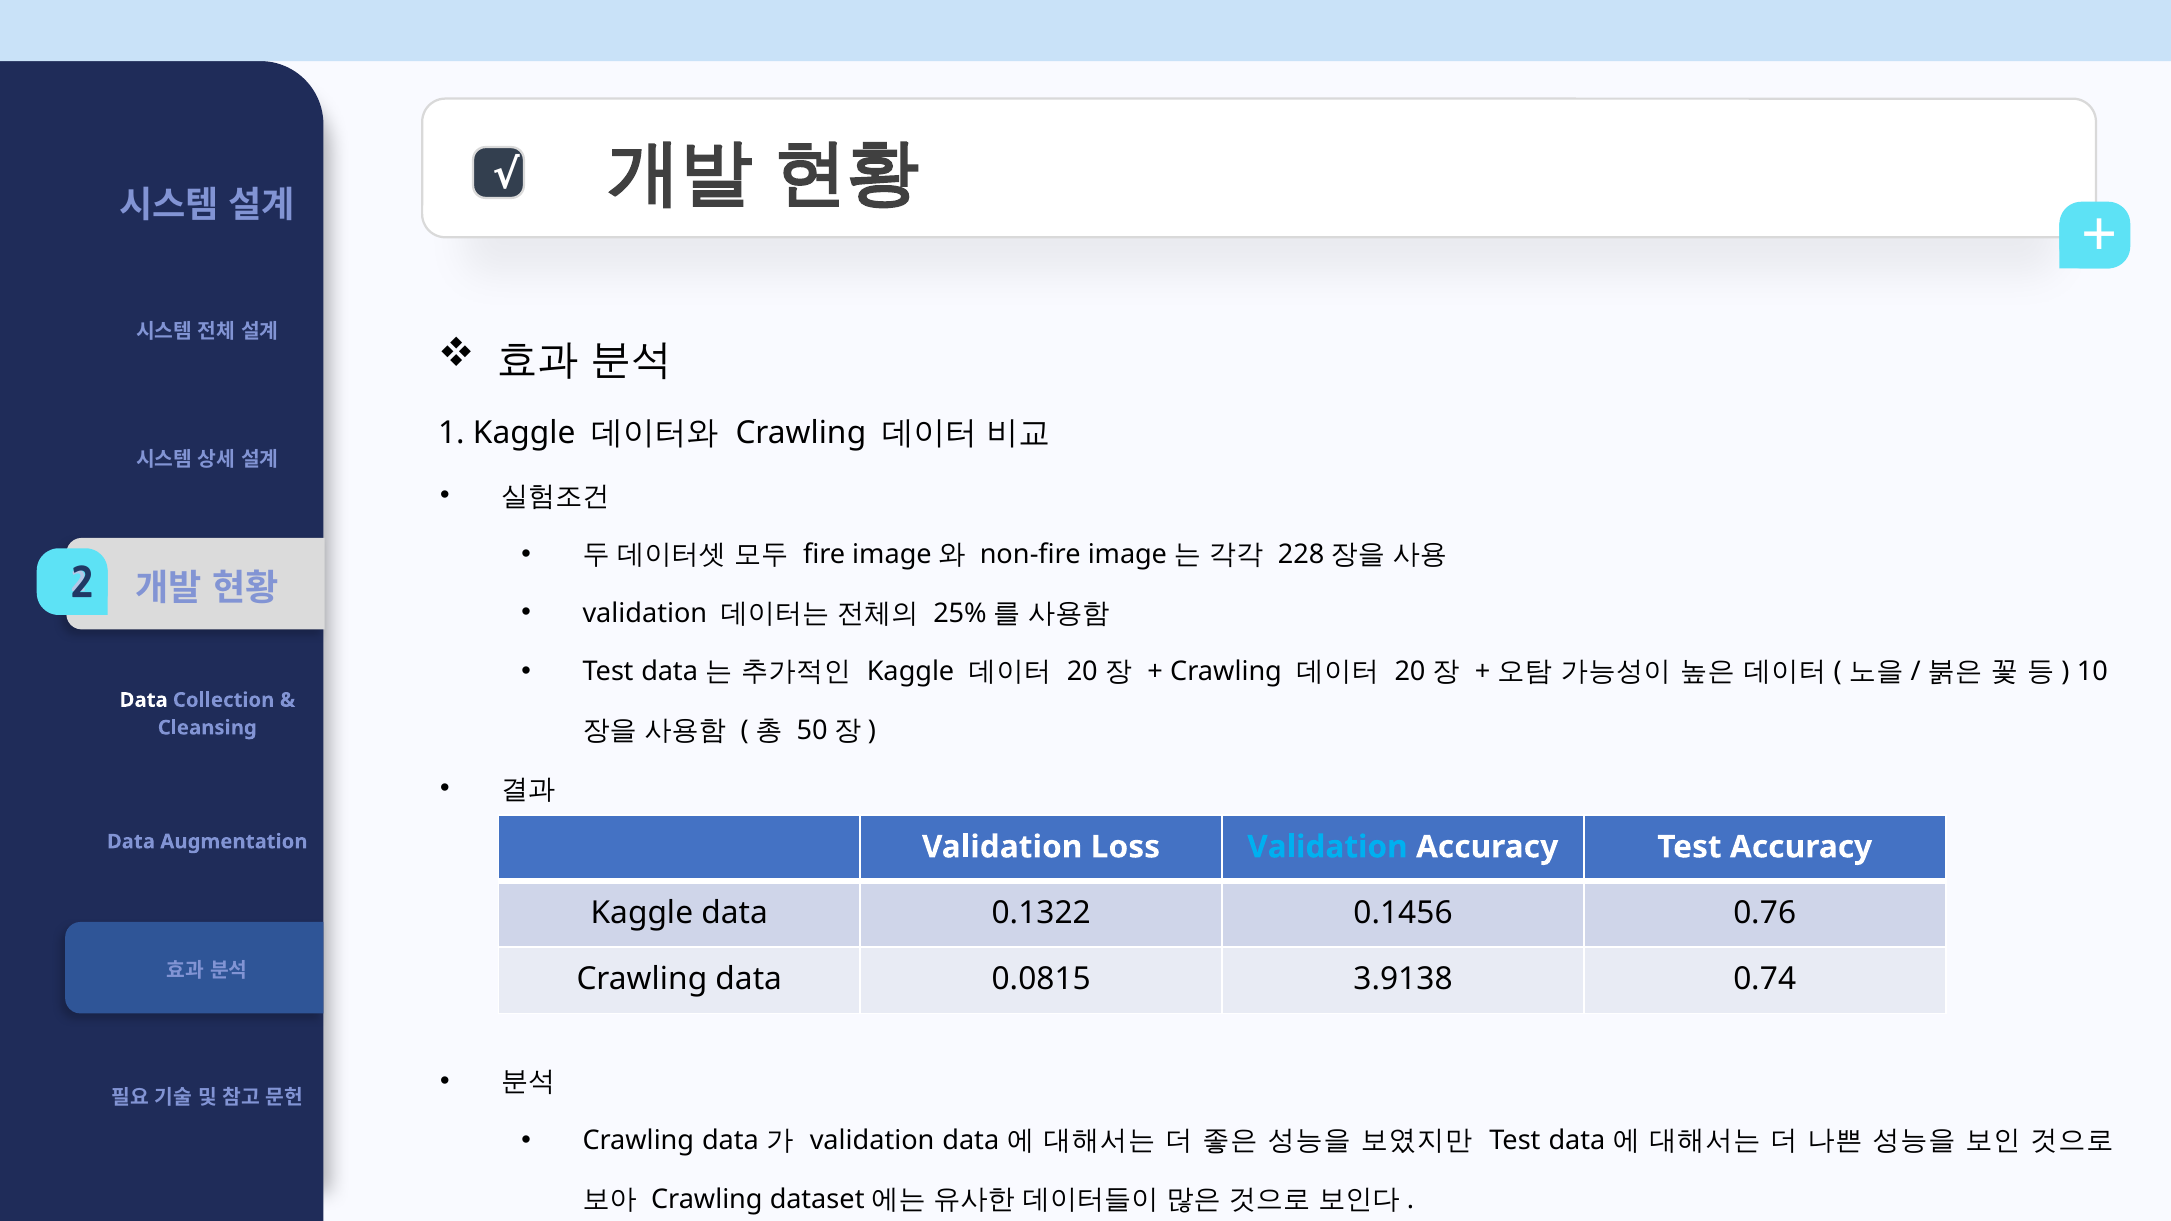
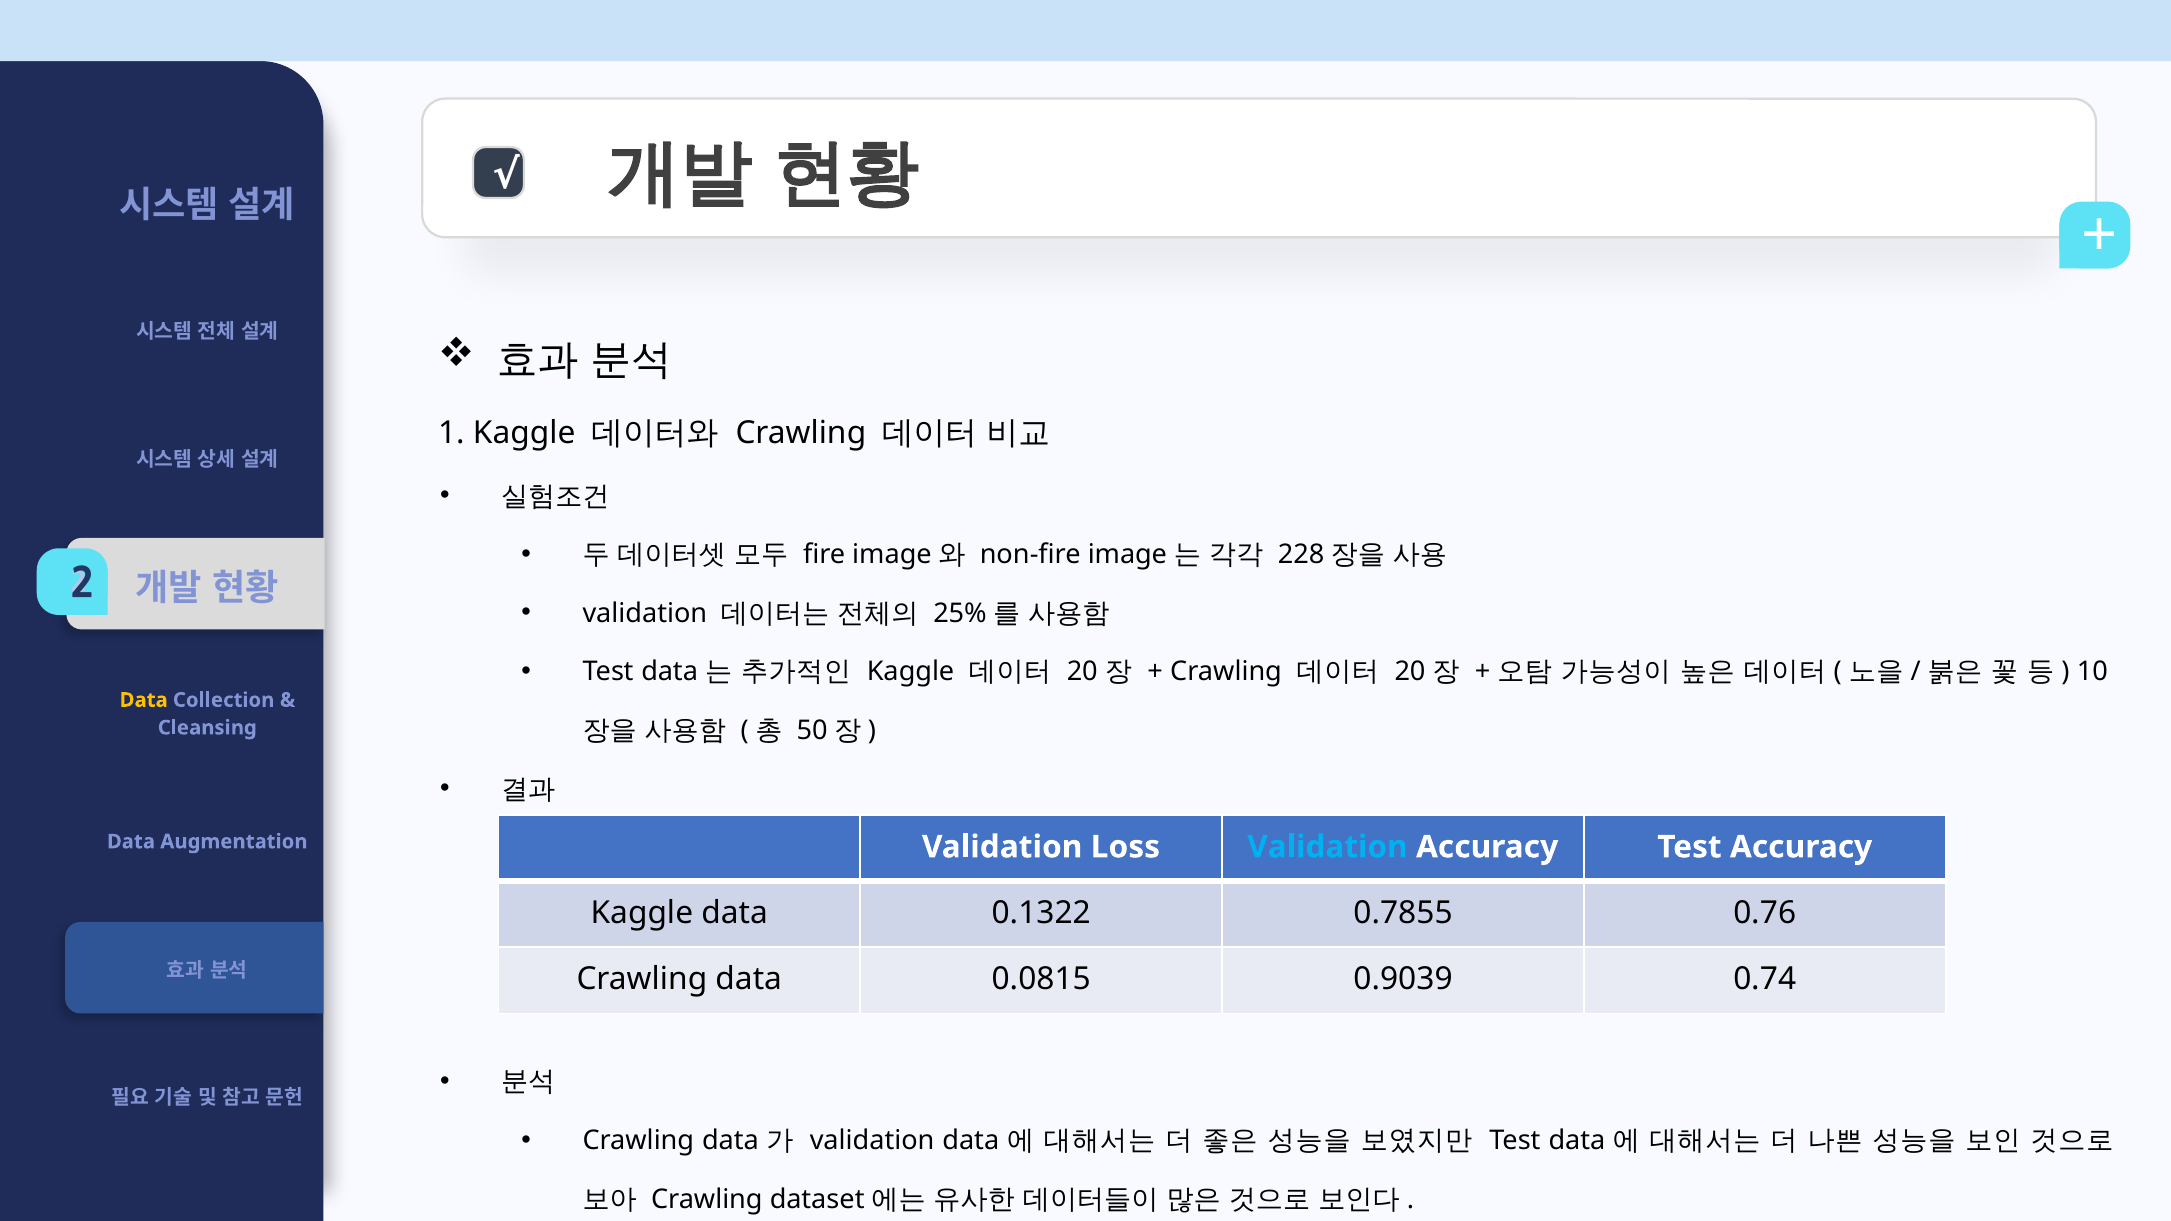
Data at (144, 700) colour: white -> yellow
0.1456: 0.1456 -> 0.7855
3.9138: 3.9138 -> 0.9039
